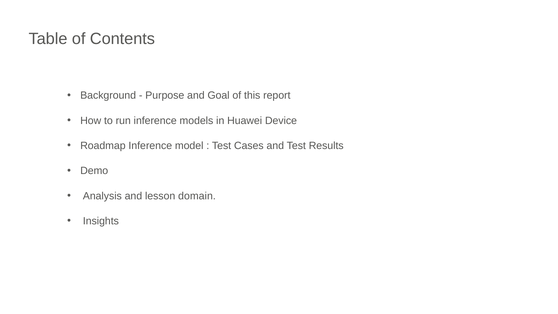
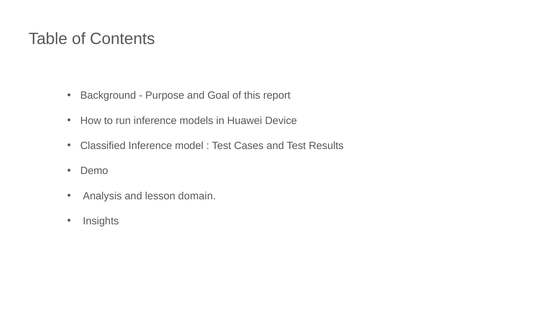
Roadmap: Roadmap -> Classified
